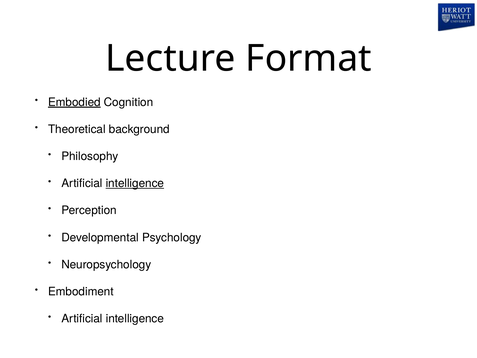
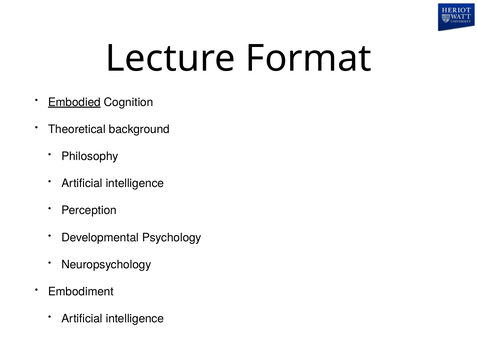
intelligence at (135, 183) underline: present -> none
